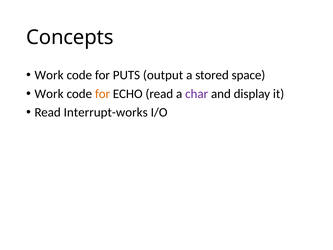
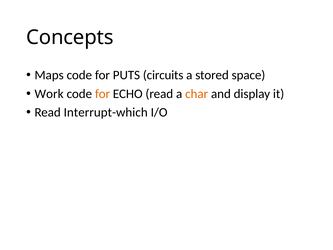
Work at (49, 75): Work -> Maps
output: output -> circuits
char colour: purple -> orange
Interrupt-works: Interrupt-works -> Interrupt-which
